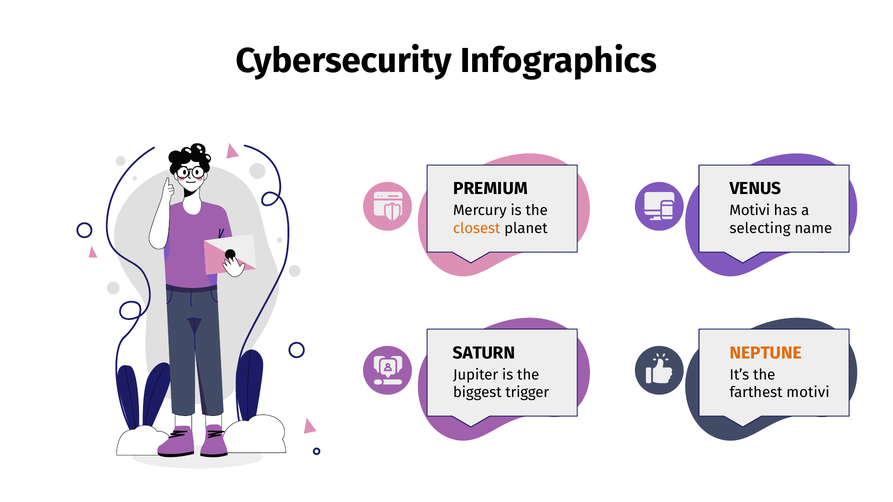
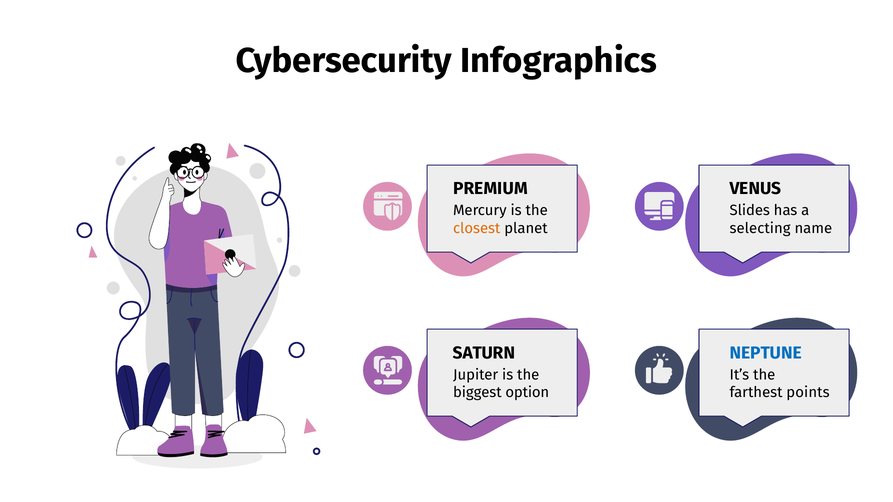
Motivi at (750, 211): Motivi -> Slides
NEPTUNE colour: orange -> blue
trigger: trigger -> option
farthest motivi: motivi -> points
